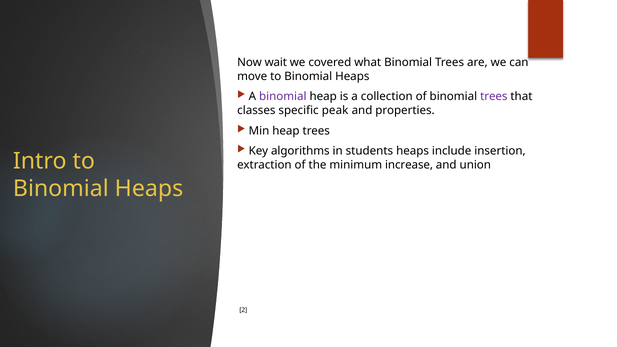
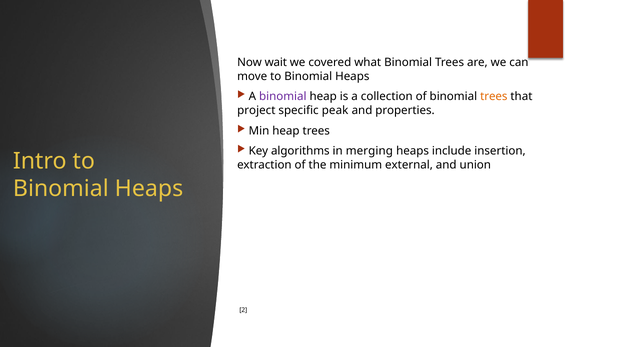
trees at (494, 97) colour: purple -> orange
classes: classes -> project
students: students -> merging
increase: increase -> external
